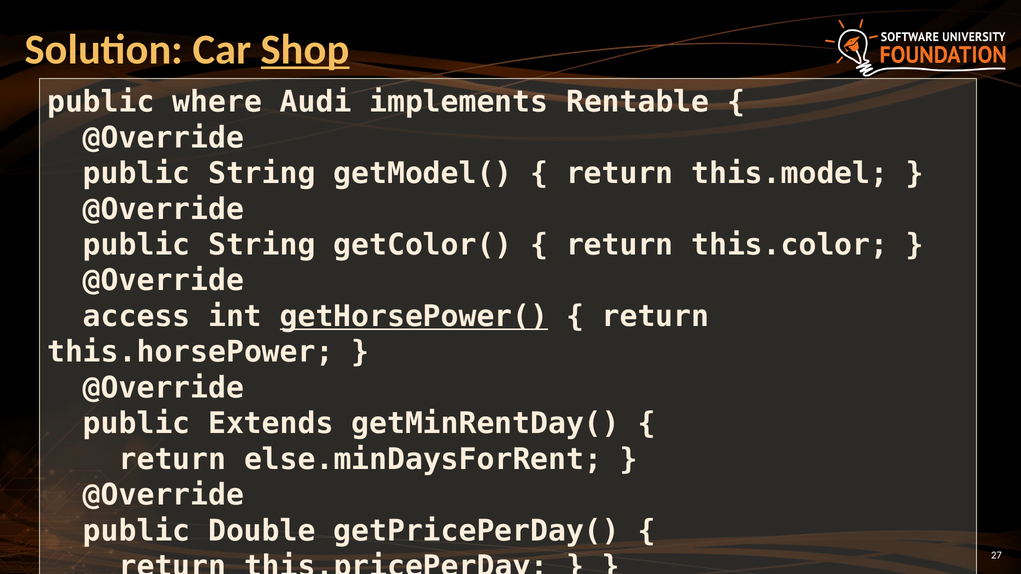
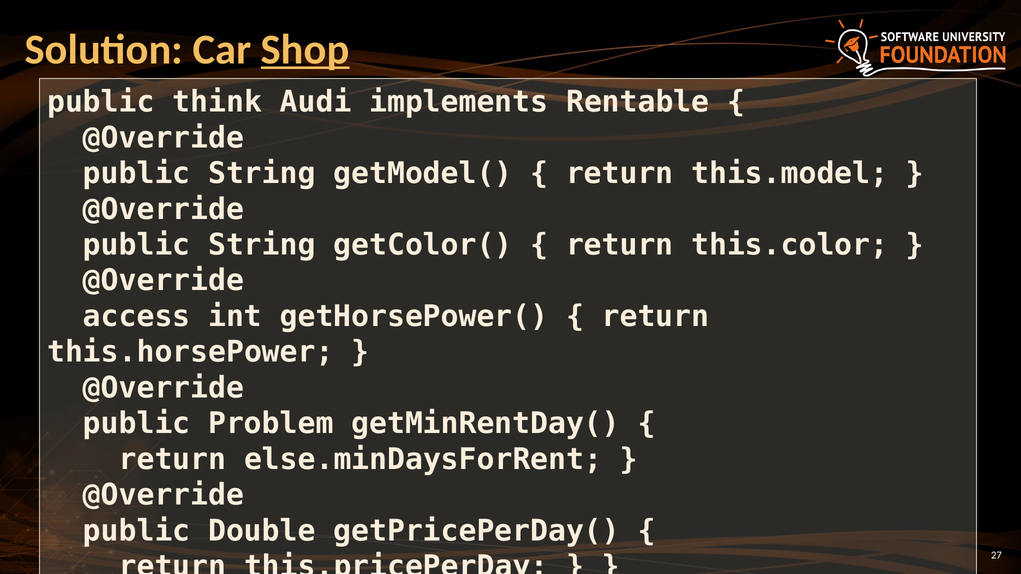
where: where -> think
getHorsePower( underline: present -> none
Extends: Extends -> Problem
